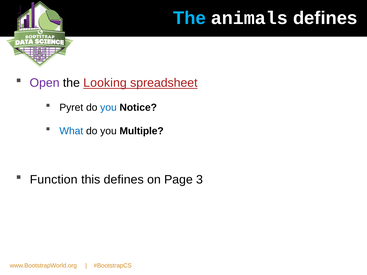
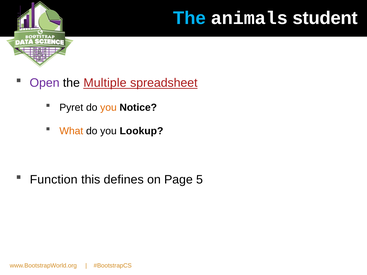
animals defines: defines -> student
Looking: Looking -> Multiple
you at (108, 108) colour: blue -> orange
What colour: blue -> orange
Multiple: Multiple -> Lookup
3: 3 -> 5
